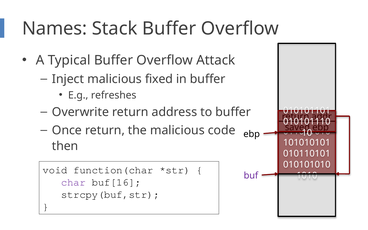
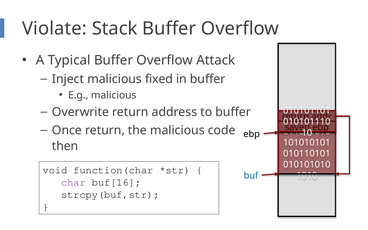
Names: Names -> Violate
E.g refreshes: refreshes -> malicious
buf colour: purple -> blue
